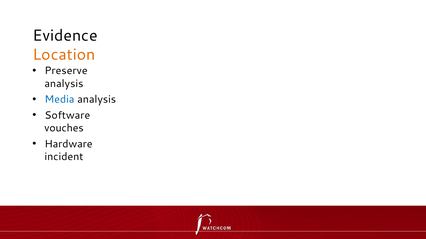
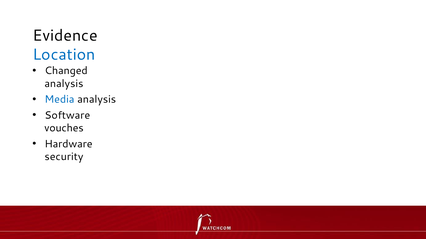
Location colour: orange -> blue
Preserve: Preserve -> Changed
incident: incident -> security
